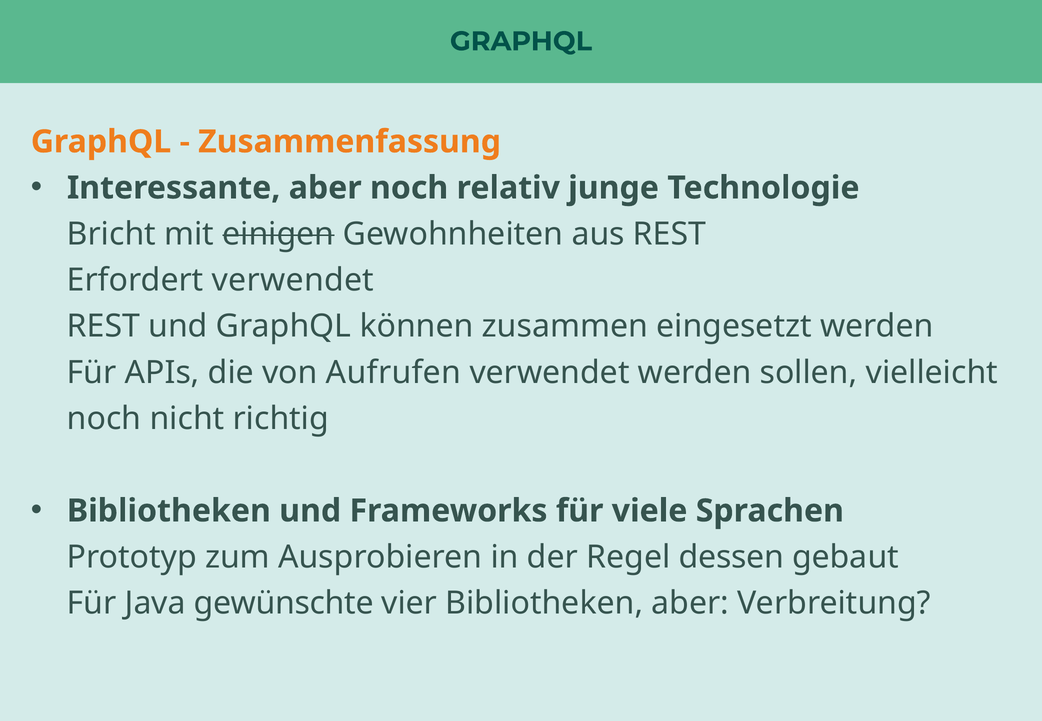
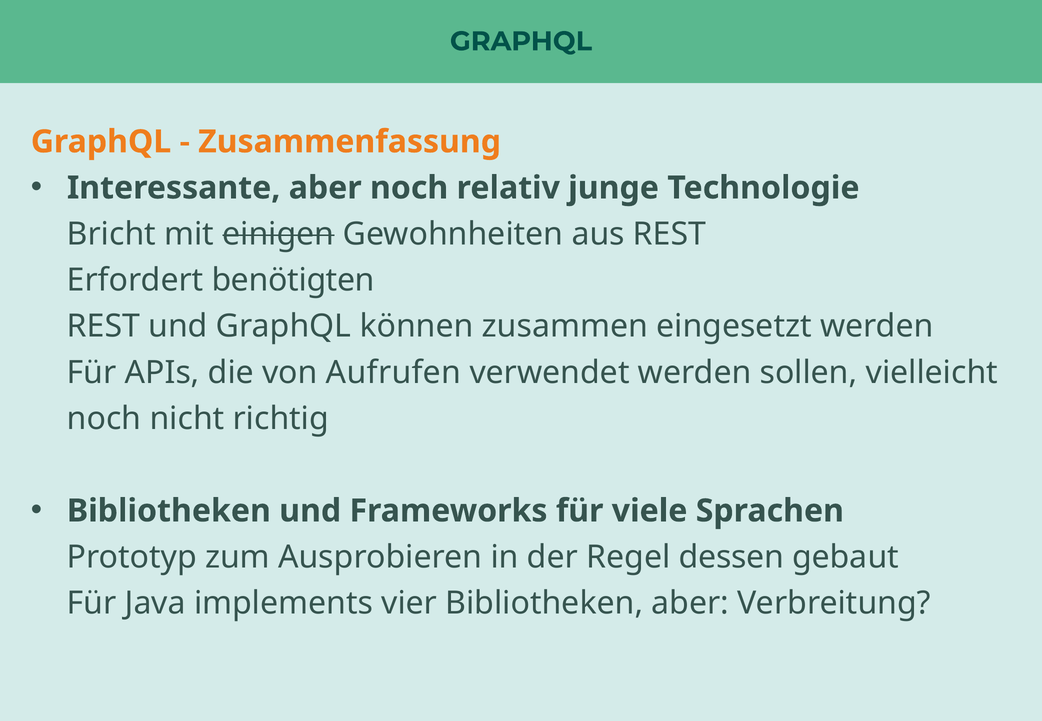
Erfordert verwendet: verwendet -> benötigten
gewünschte: gewünschte -> implements
